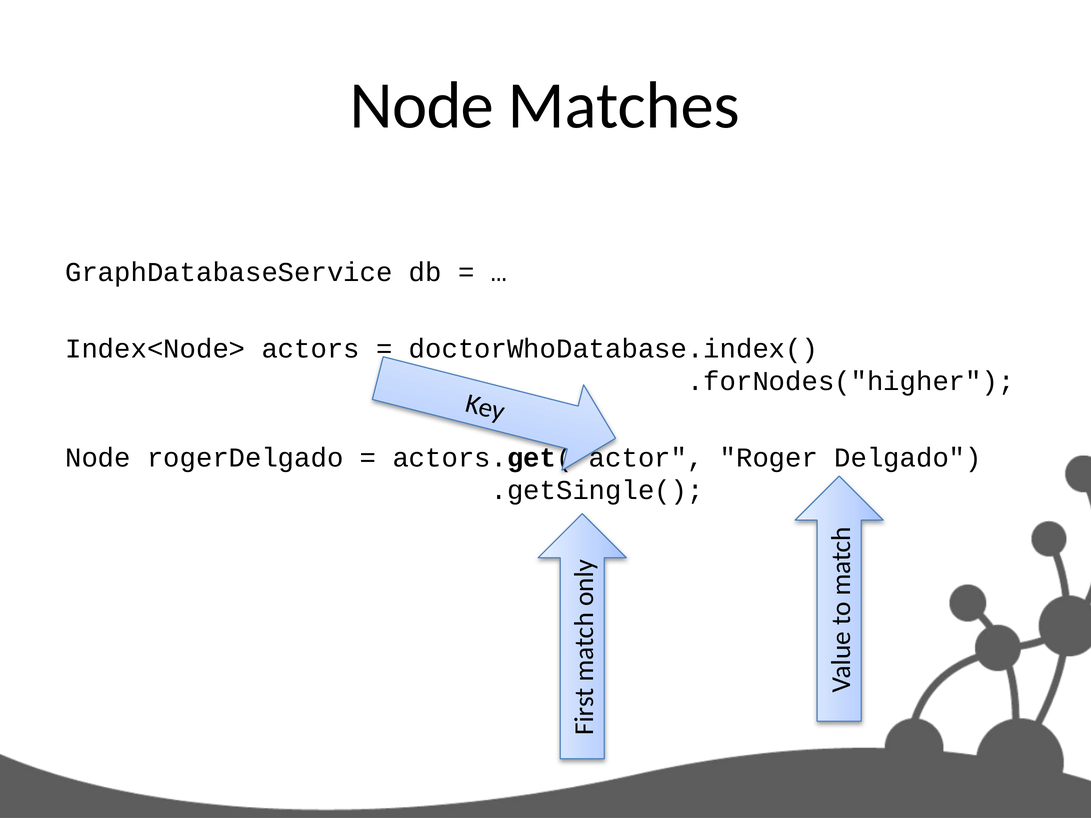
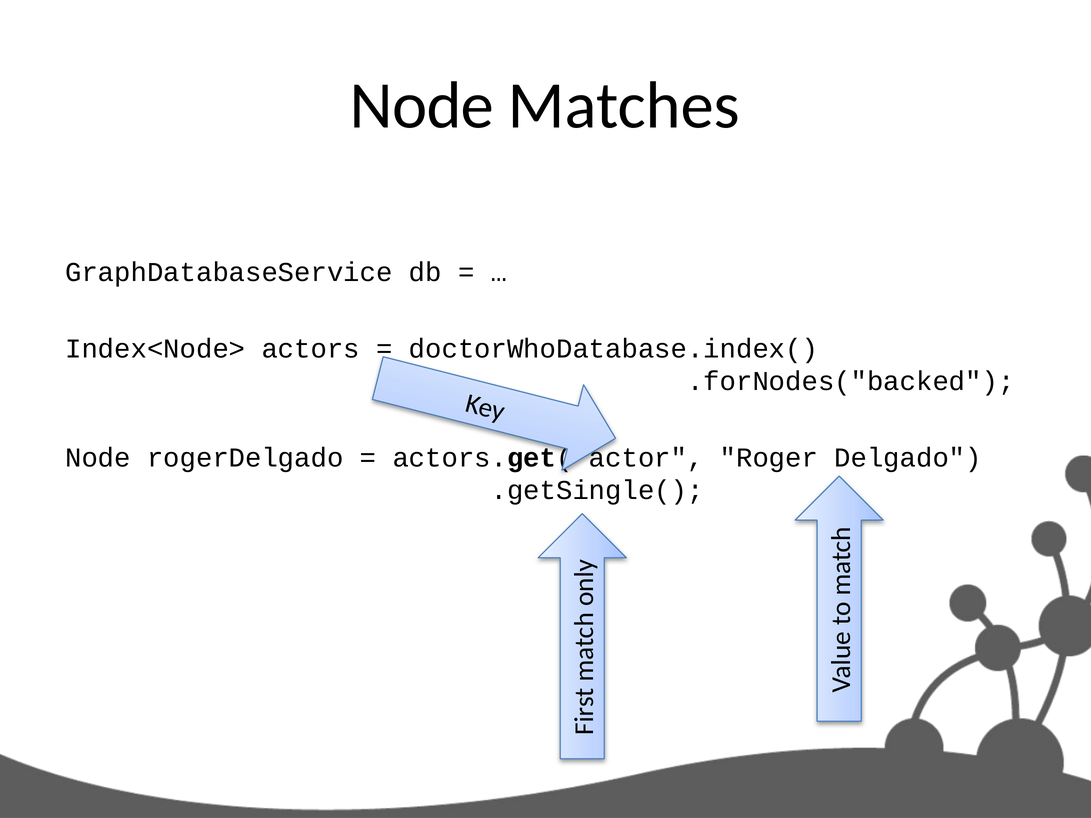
.forNodes("higher: .forNodes("higher -> .forNodes("backed
